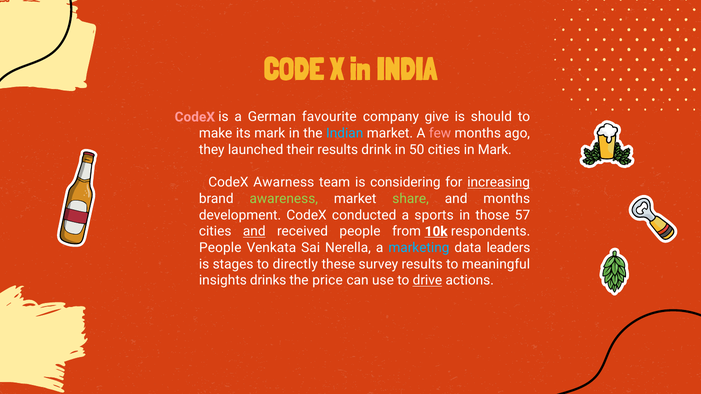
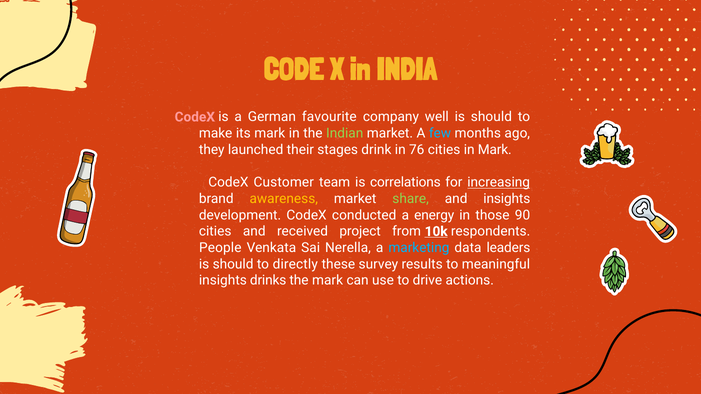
give: give -> well
Indian colour: light blue -> light green
few colour: pink -> light blue
their results: results -> stages
50: 50 -> 76
Awarness: Awarness -> Customer
considering: considering -> correlations
awareness colour: light green -> yellow
and months: months -> insights
sports: sports -> energy
57: 57 -> 90
and at (254, 232) underline: present -> none
received people: people -> project
stages at (233, 264): stages -> should
the price: price -> mark
drive underline: present -> none
